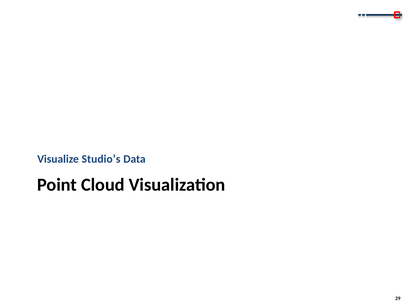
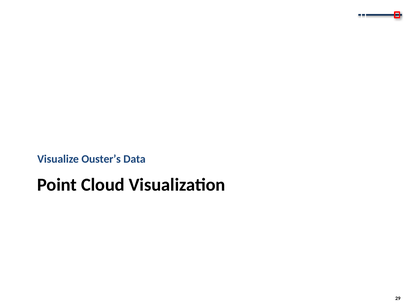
Studio’s: Studio’s -> Ouster’s
